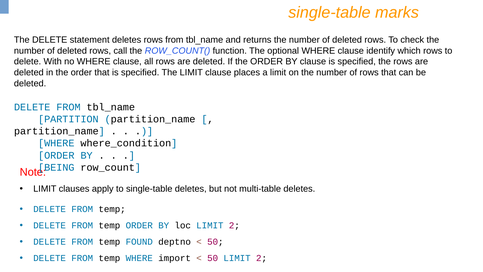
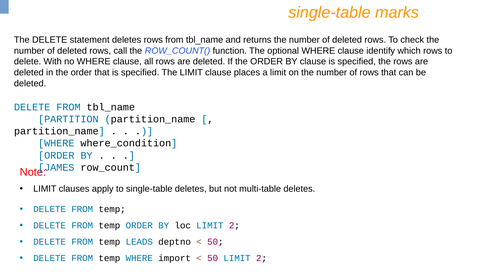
BEING: BEING -> JAMES
FOUND: FOUND -> LEADS
